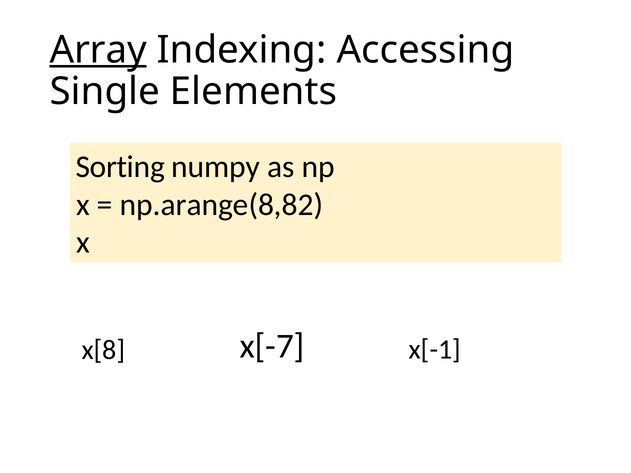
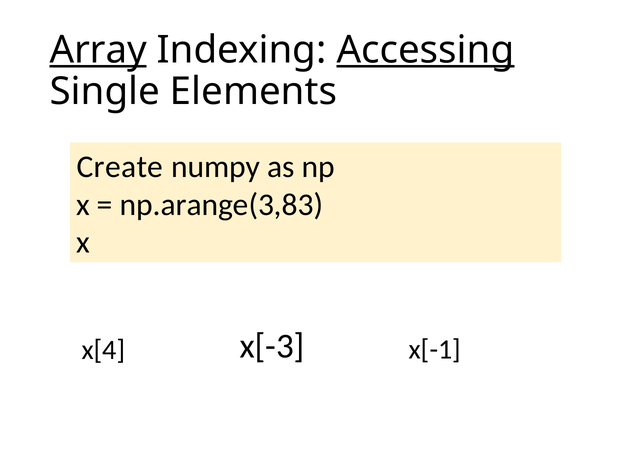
Accessing underline: none -> present
Sorting: Sorting -> Create
np.arange(8,82: np.arange(8,82 -> np.arange(3,83
x[-7: x[-7 -> x[-3
x[8: x[8 -> x[4
